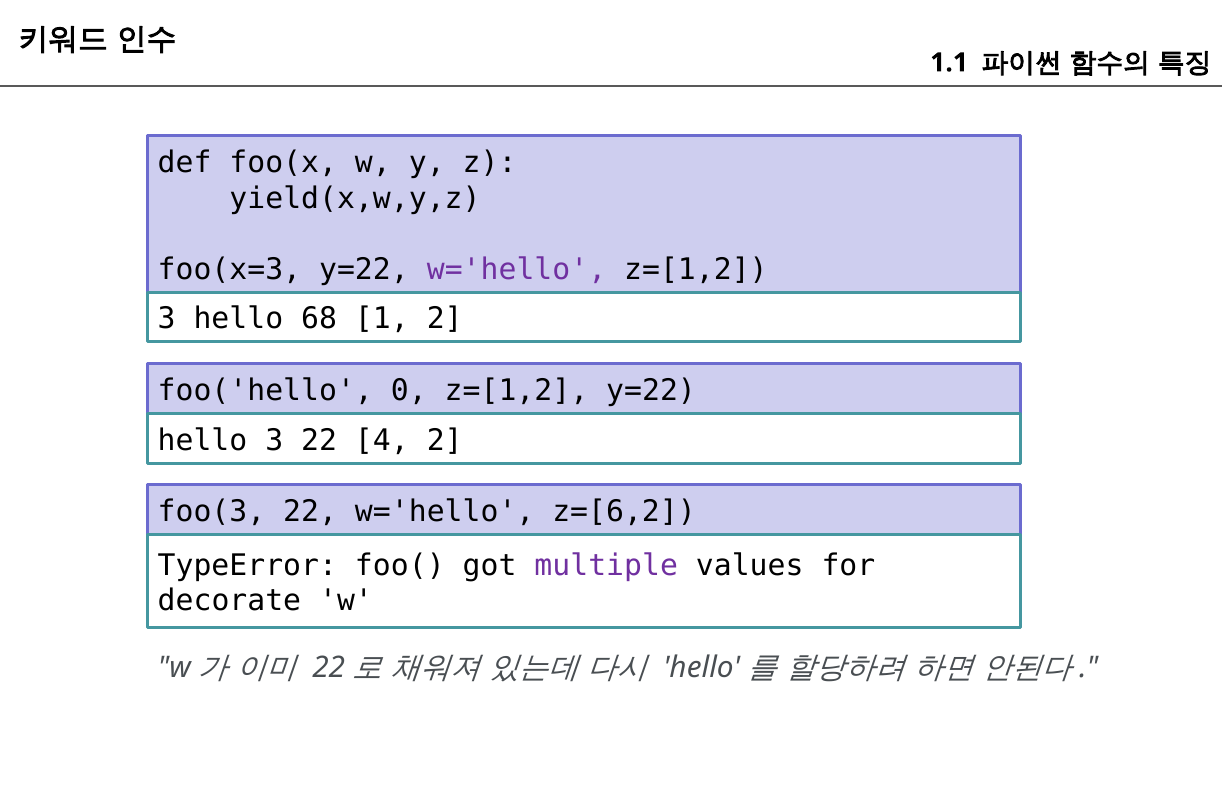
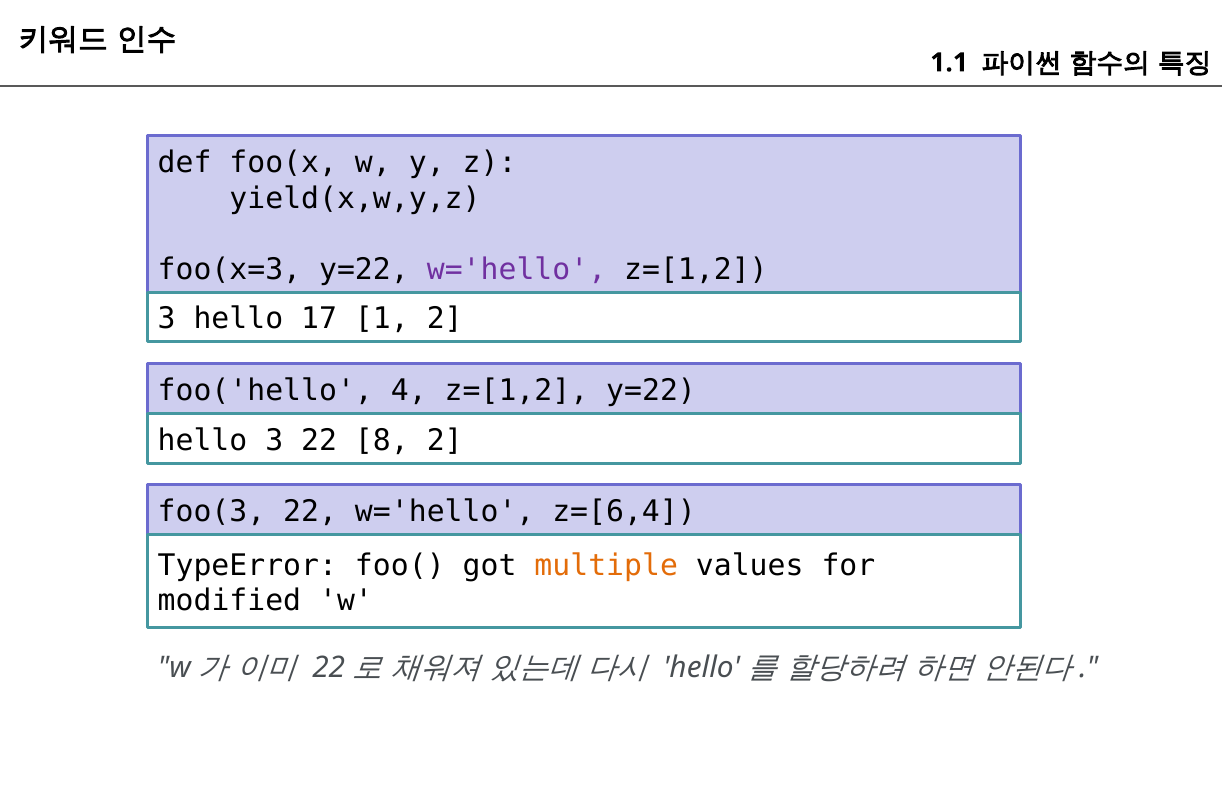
68: 68 -> 17
0: 0 -> 4
4: 4 -> 8
z=[6,2: z=[6,2 -> z=[6,4
multiple colour: purple -> orange
decorate: decorate -> modified
